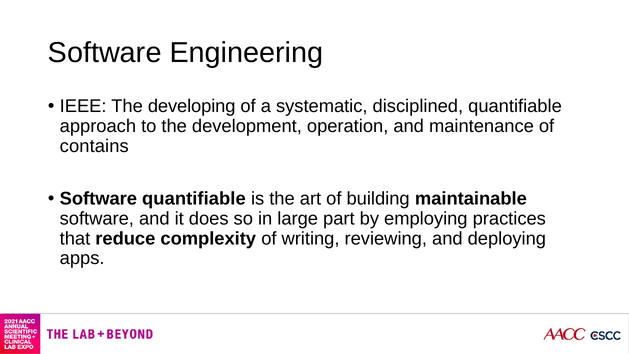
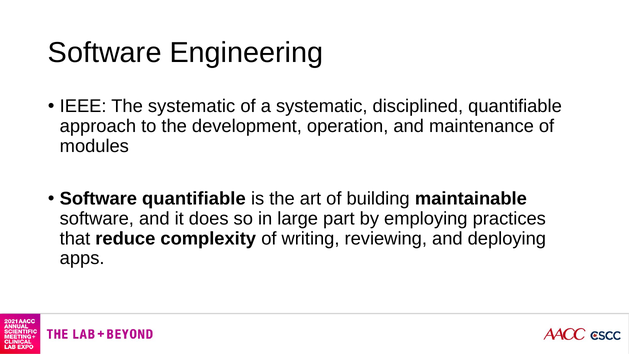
The developing: developing -> systematic
contains: contains -> modules
